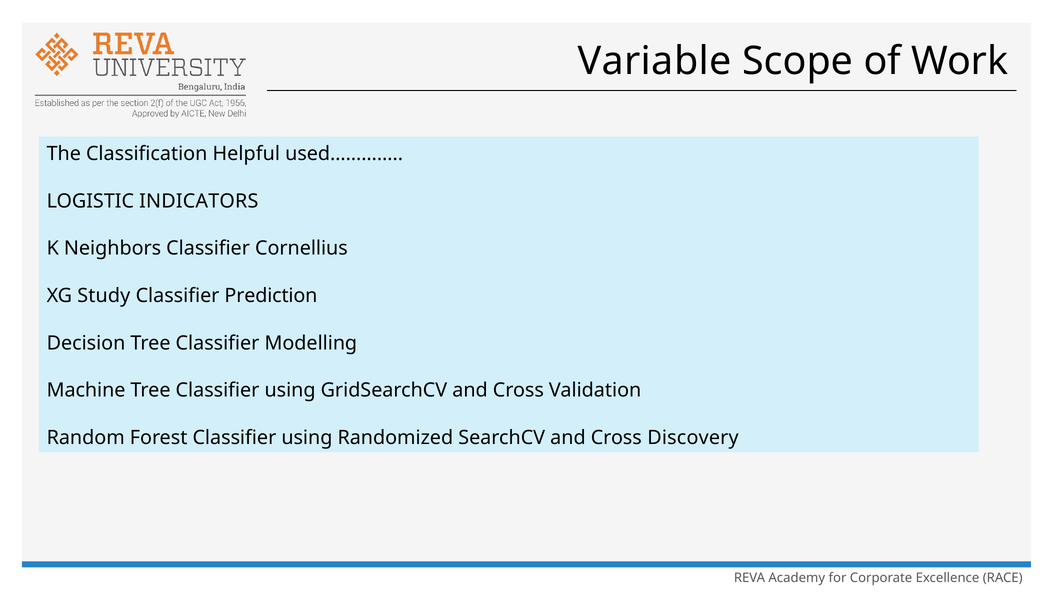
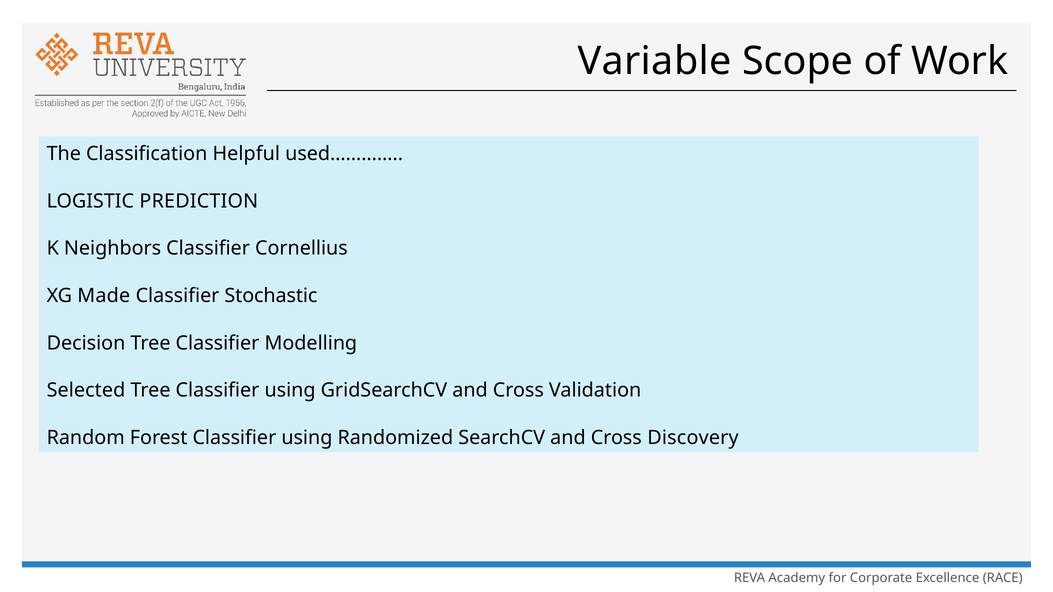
INDICATORS: INDICATORS -> PREDICTION
Study: Study -> Made
Prediction: Prediction -> Stochastic
Machine: Machine -> Selected
